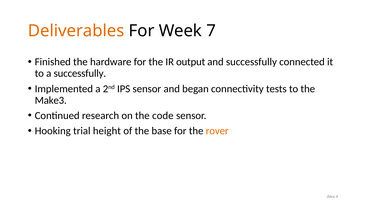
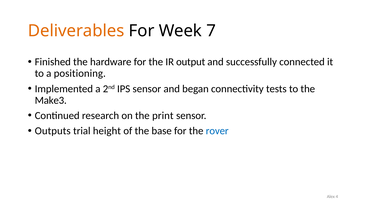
a successfully: successfully -> positioning
code: code -> print
Hooking: Hooking -> Outputs
rover colour: orange -> blue
